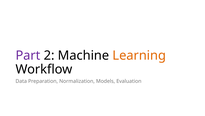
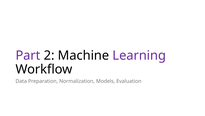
Learning colour: orange -> purple
